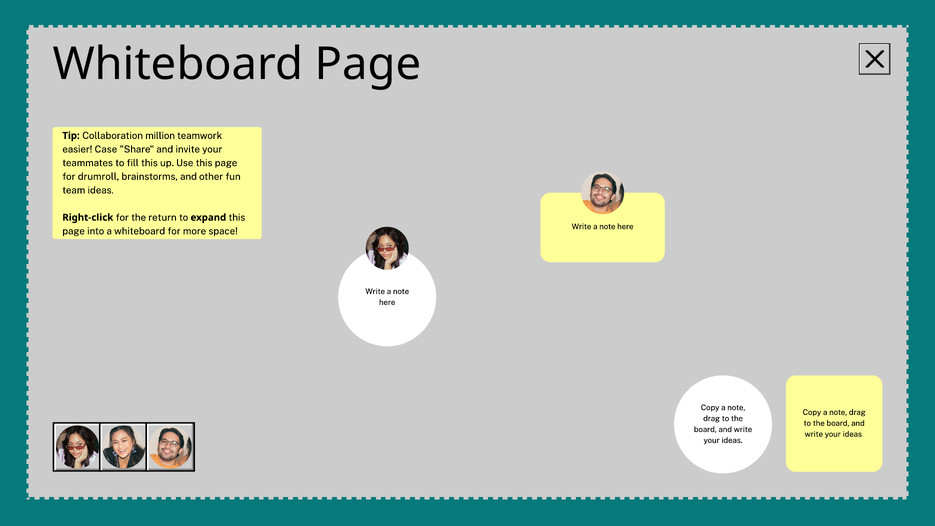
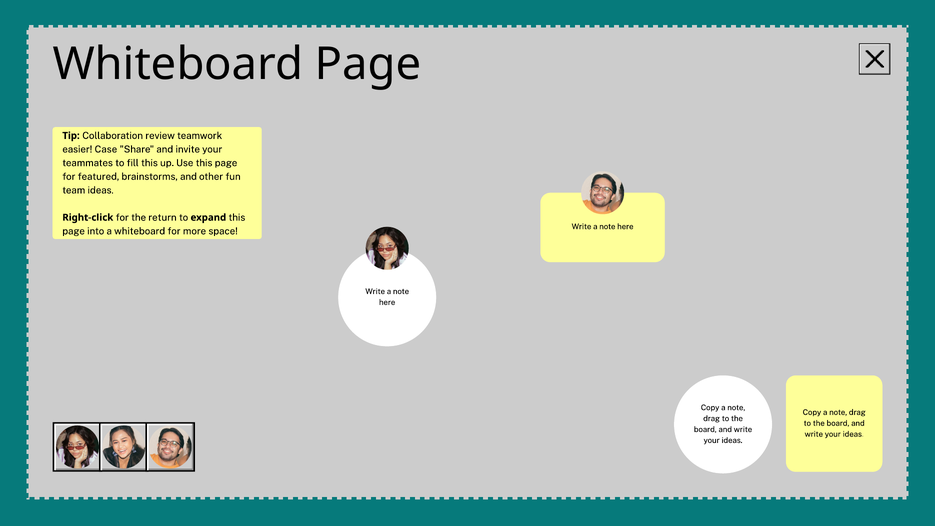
million: million -> review
drumroll: drumroll -> featured
